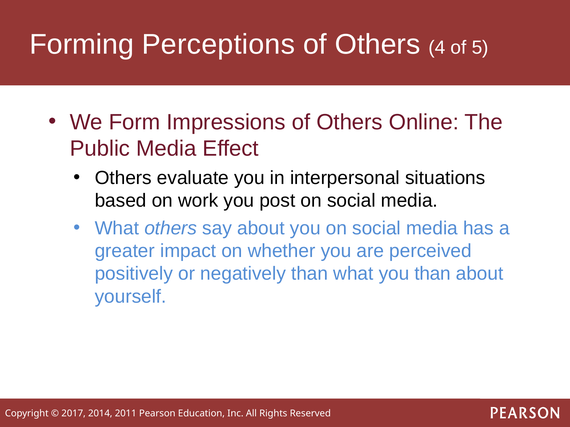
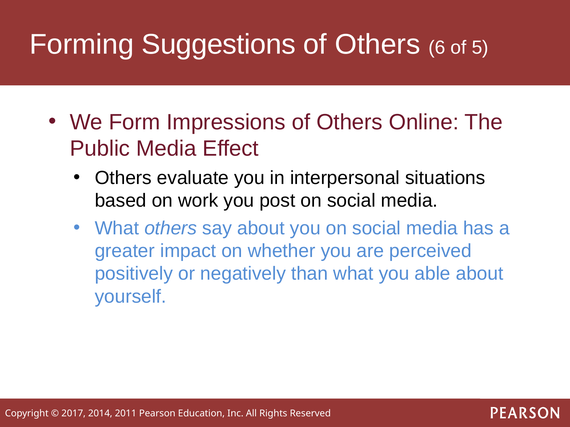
Perceptions: Perceptions -> Suggestions
4: 4 -> 6
you than: than -> able
